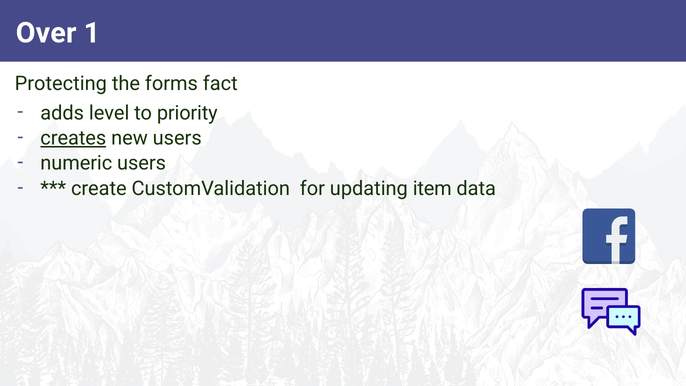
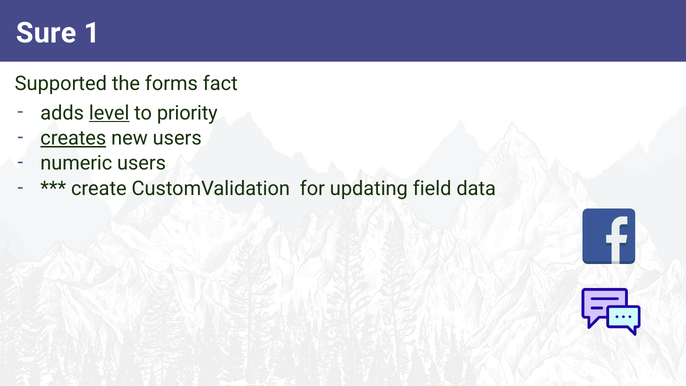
Over: Over -> Sure
Protecting: Protecting -> Supported
level underline: none -> present
item: item -> field
